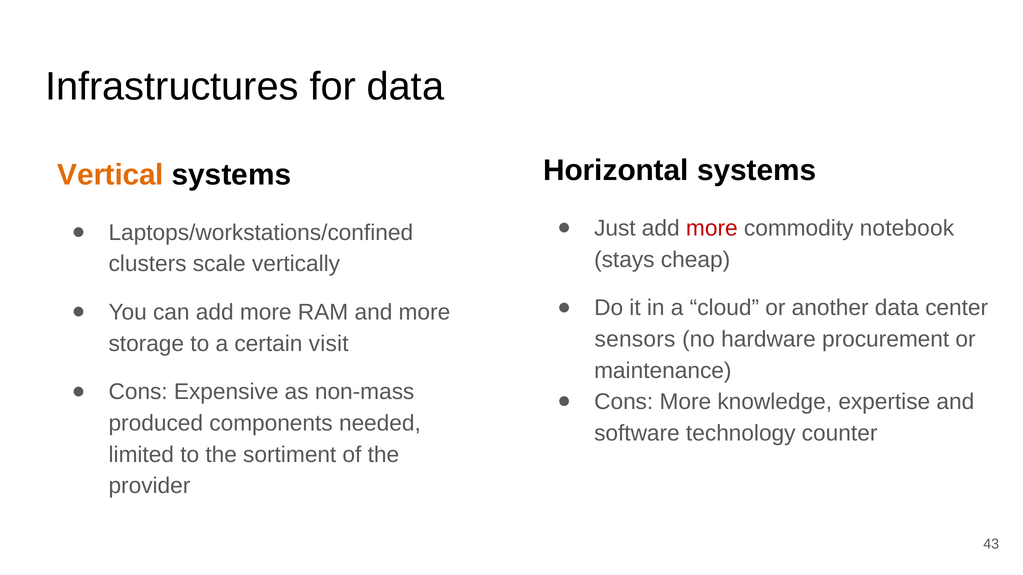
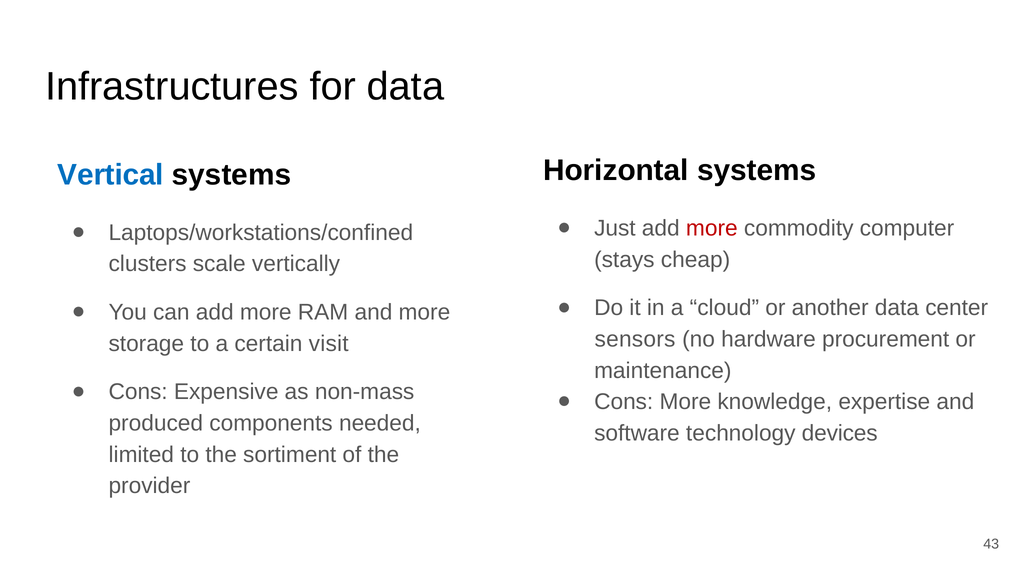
Vertical colour: orange -> blue
notebook: notebook -> computer
counter: counter -> devices
